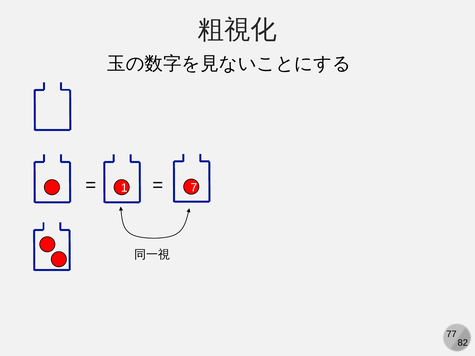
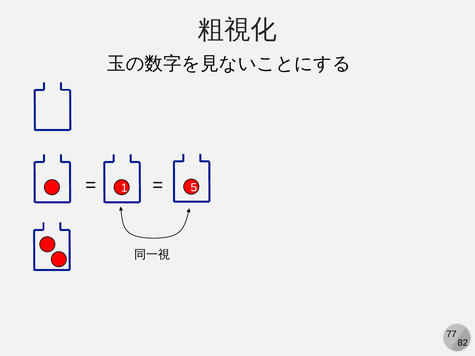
7: 7 -> 5
